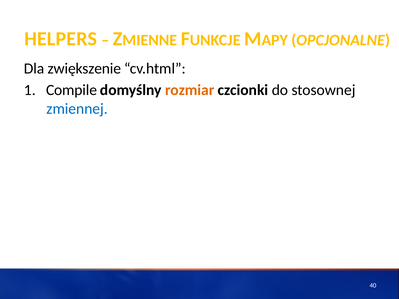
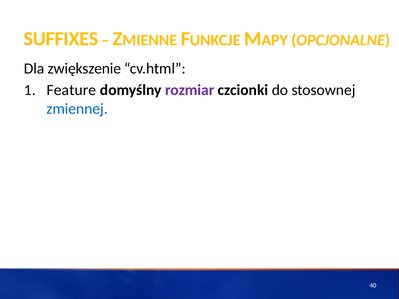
HELPERS: HELPERS -> SUFFIXES
Compile: Compile -> Feature
rozmiar colour: orange -> purple
